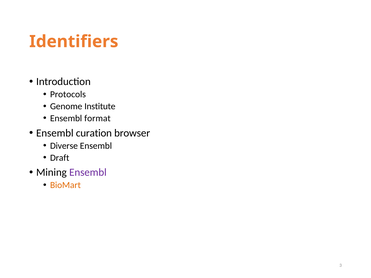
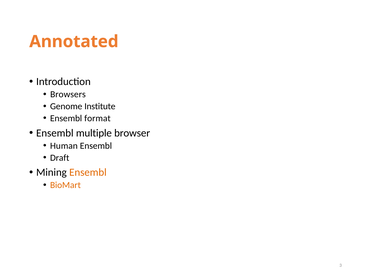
Identifiers: Identifiers -> Annotated
Protocols: Protocols -> Browsers
curation: curation -> multiple
Diverse: Diverse -> Human
Ensembl at (88, 173) colour: purple -> orange
